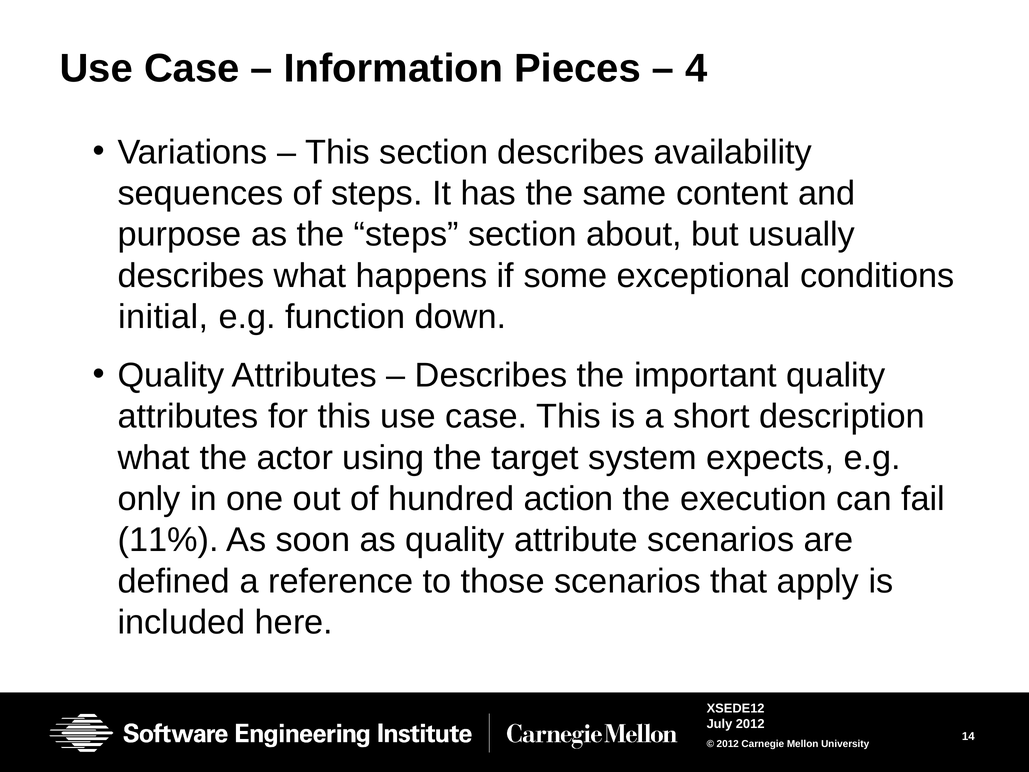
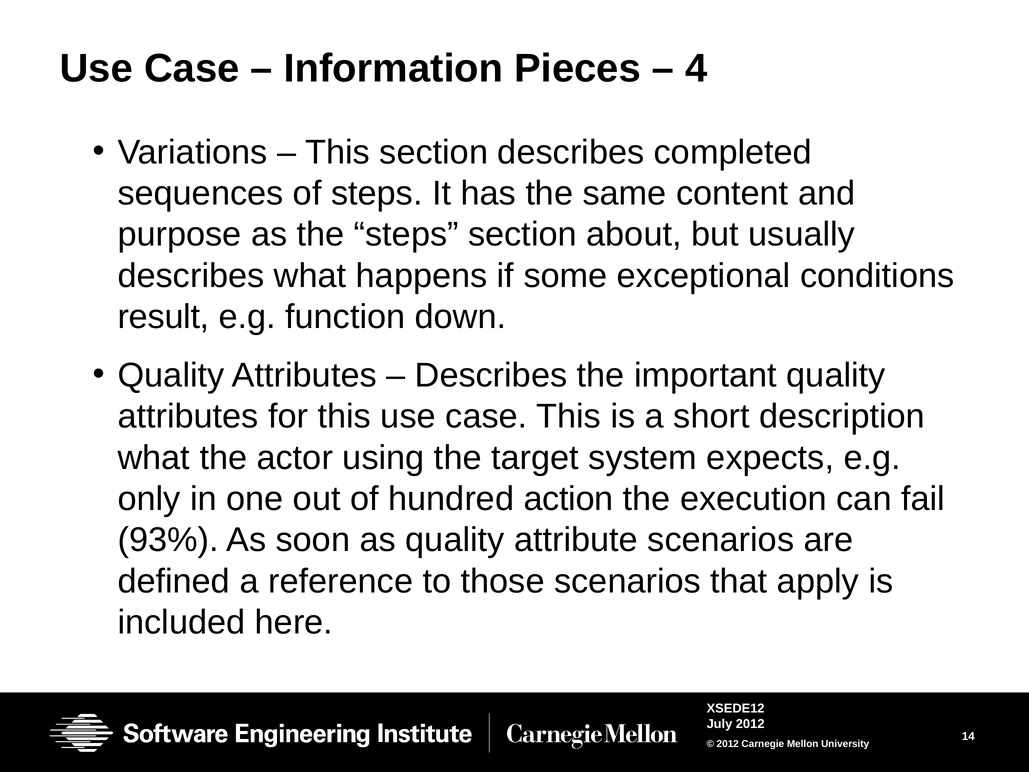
availability: availability -> completed
initial: initial -> result
11%: 11% -> 93%
